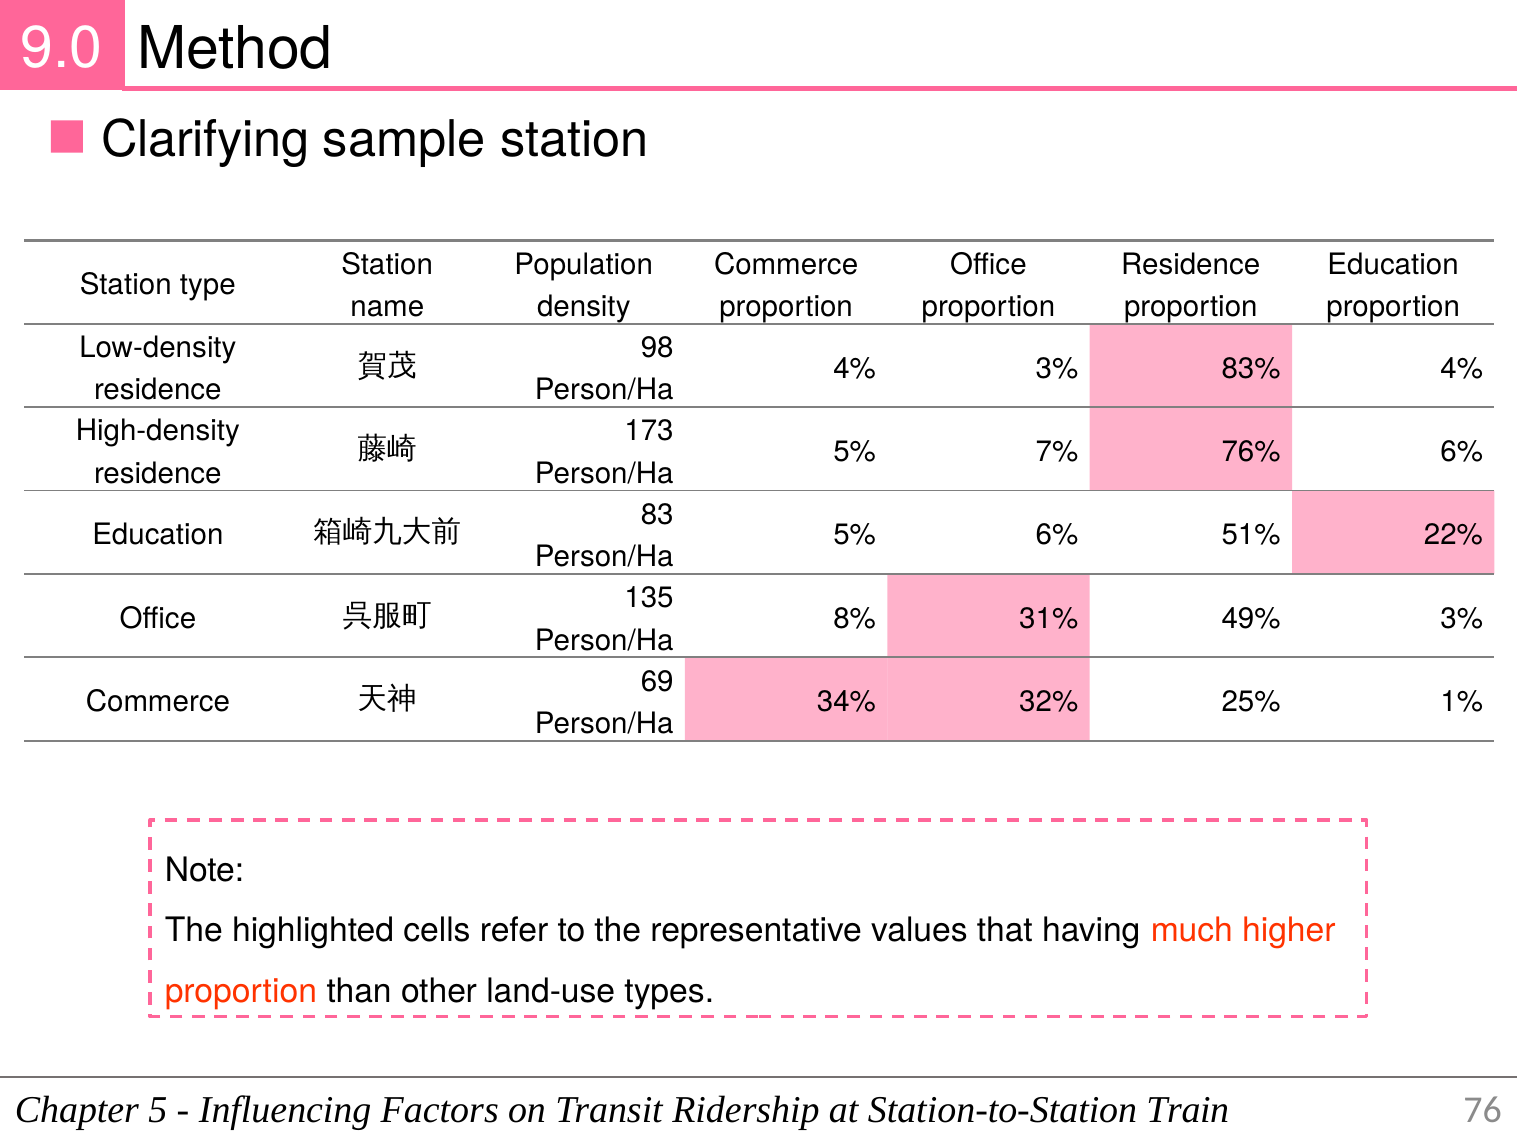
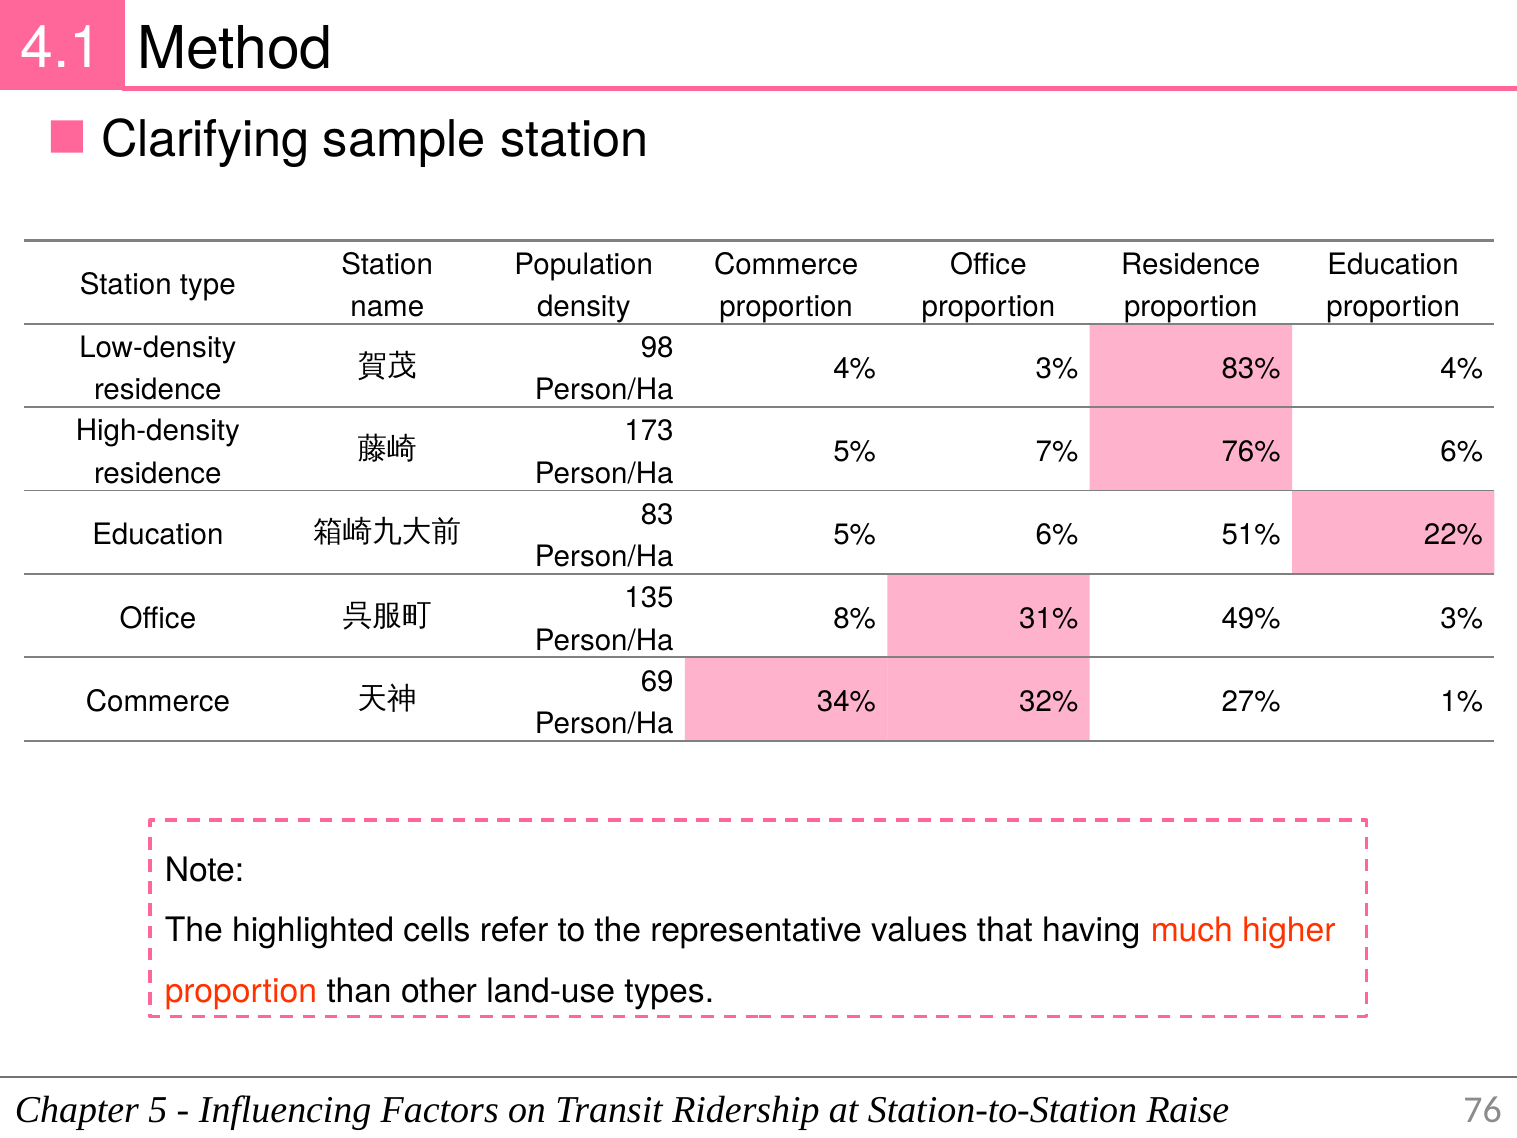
9.0: 9.0 -> 4.1
25%: 25% -> 27%
Train: Train -> Raise
